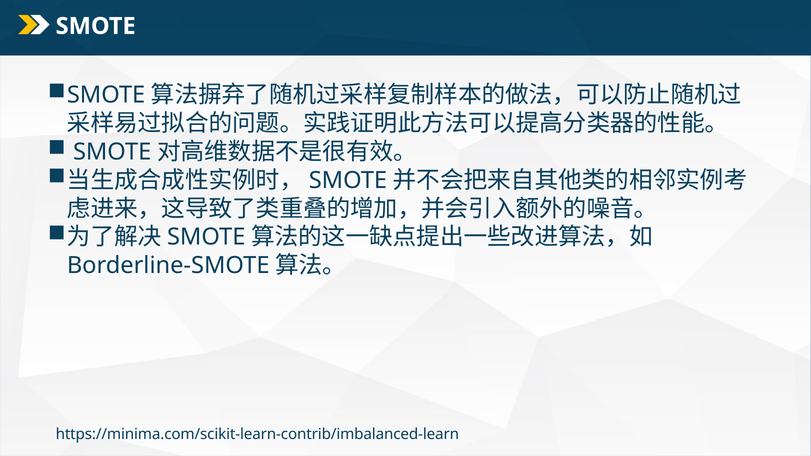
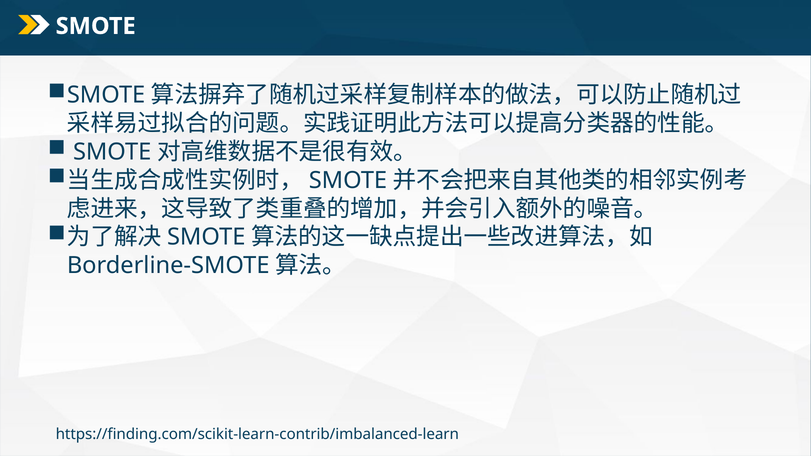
https://minima.com/scikit-learn-contrib/imbalanced-learn: https://minima.com/scikit-learn-contrib/imbalanced-learn -> https://finding.com/scikit-learn-contrib/imbalanced-learn
